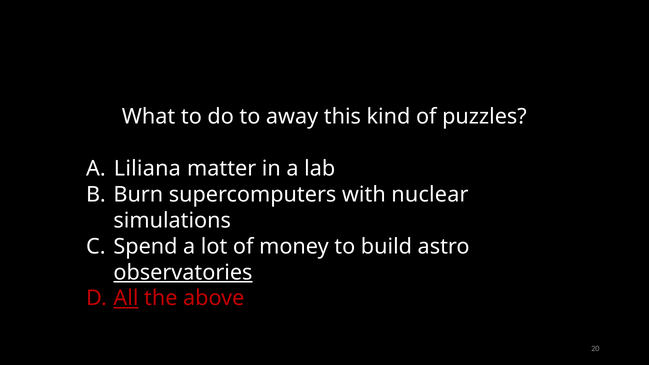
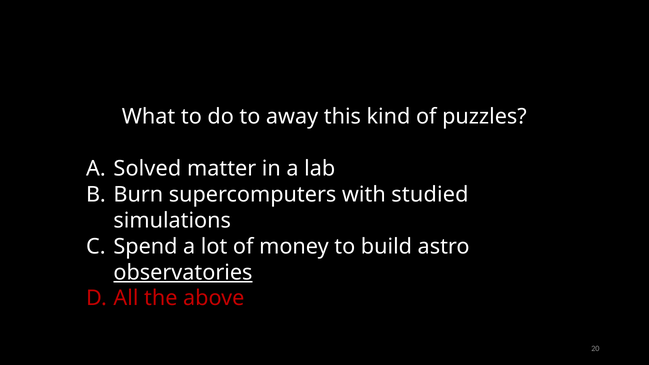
Liliana: Liliana -> Solved
nuclear: nuclear -> studied
All underline: present -> none
